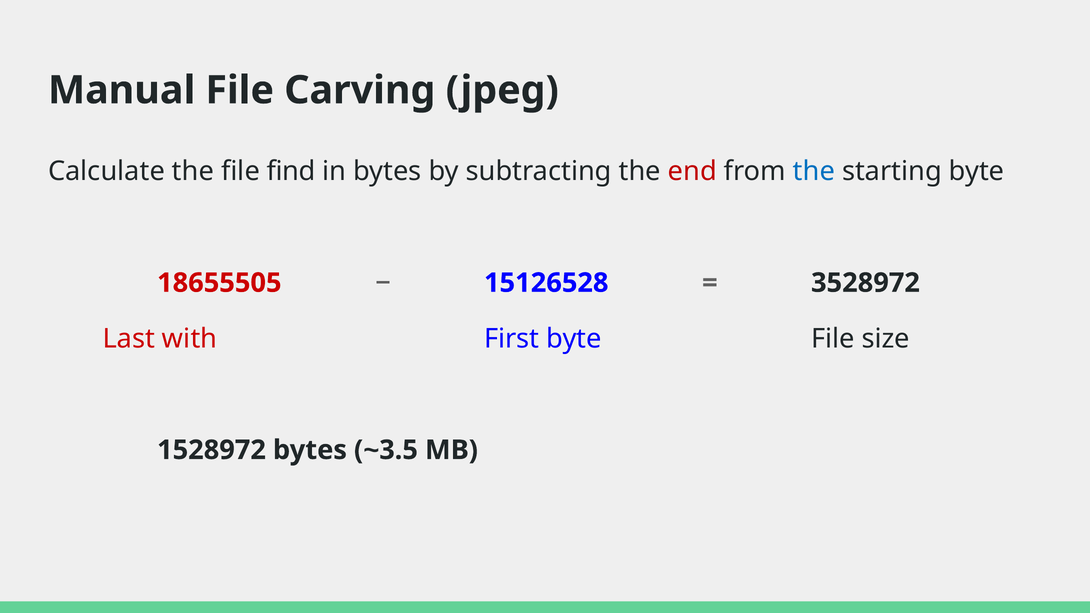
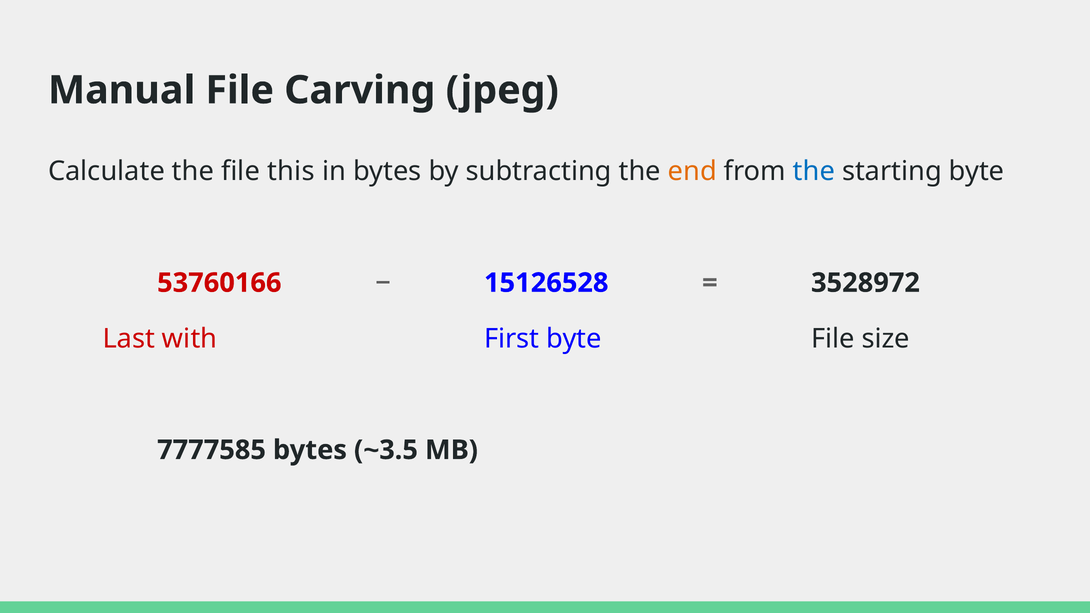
find: find -> this
end colour: red -> orange
18655505: 18655505 -> 53760166
1528972: 1528972 -> 7777585
